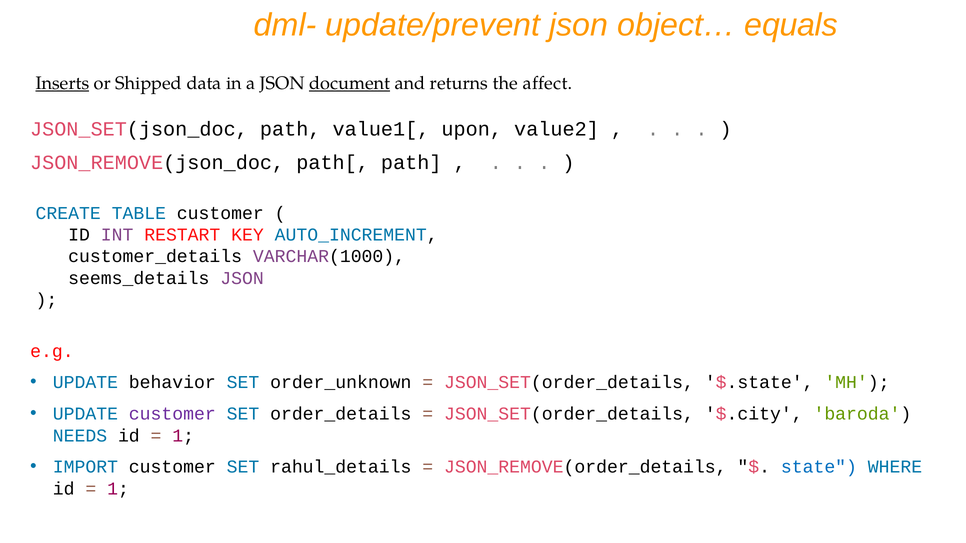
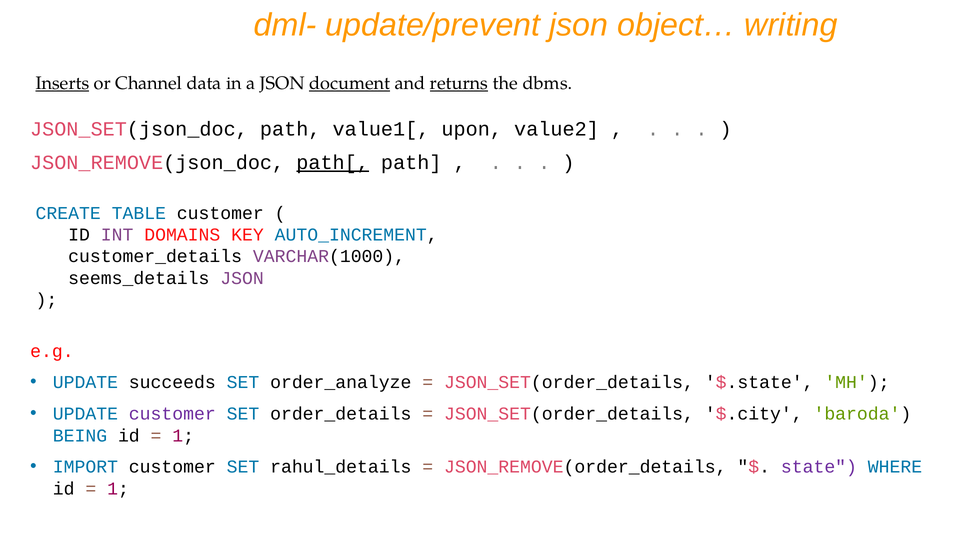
equals: equals -> writing
Shipped: Shipped -> Channel
returns underline: none -> present
affect: affect -> dbms
path[ underline: none -> present
RESTART: RESTART -> DOMAINS
behavior: behavior -> succeeds
order_unknown: order_unknown -> order_analyze
NEEDS: NEEDS -> BEING
state colour: blue -> purple
